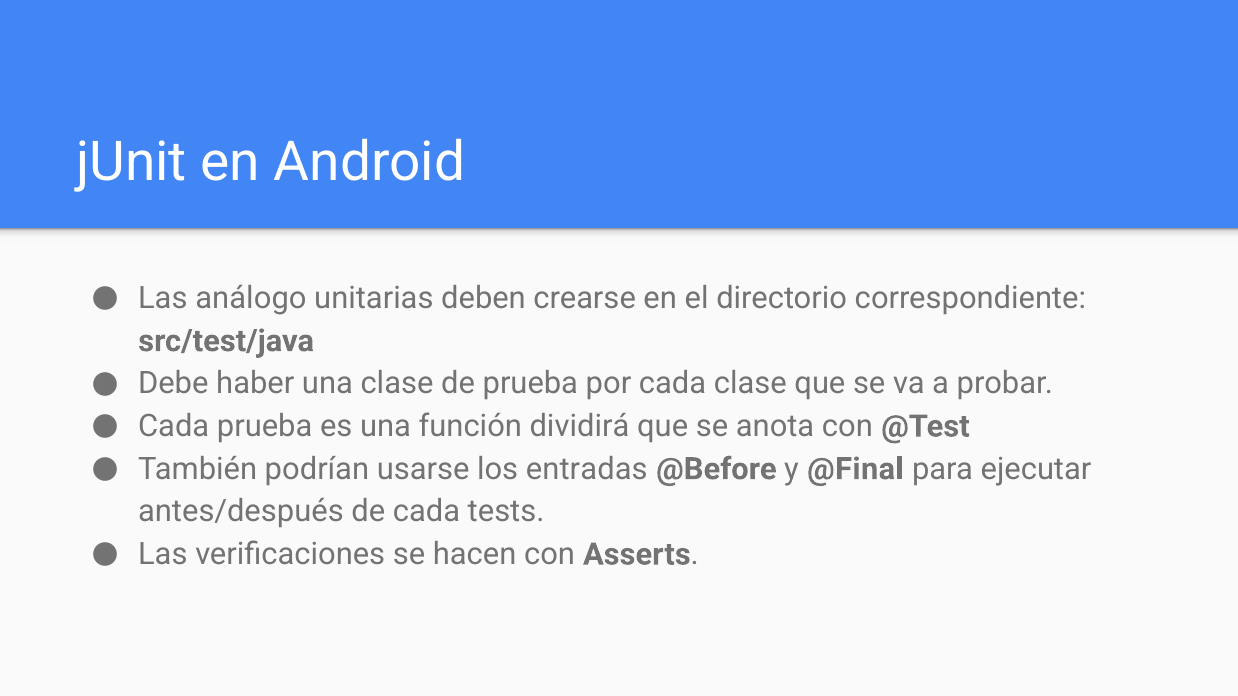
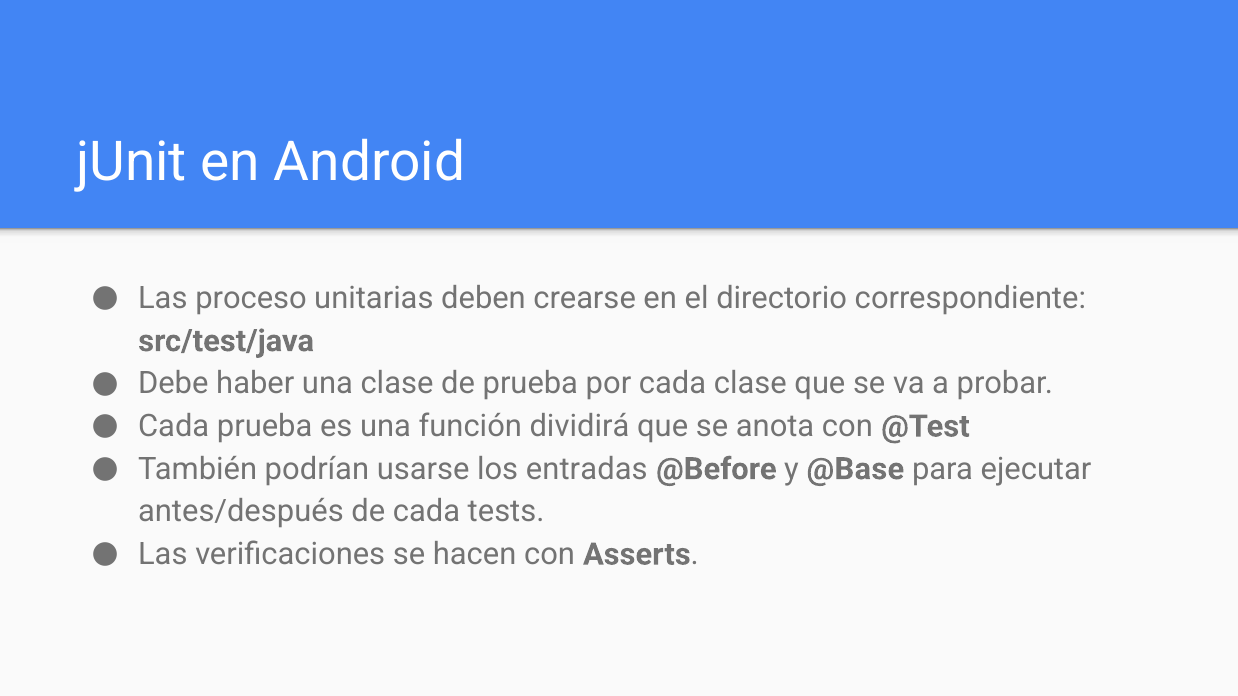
análogo: análogo -> proceso
@Final: @Final -> @Base
